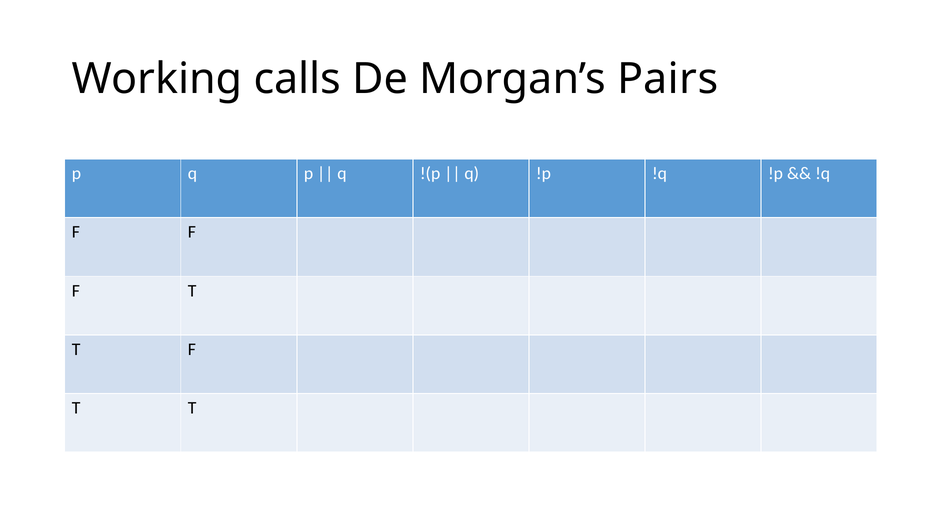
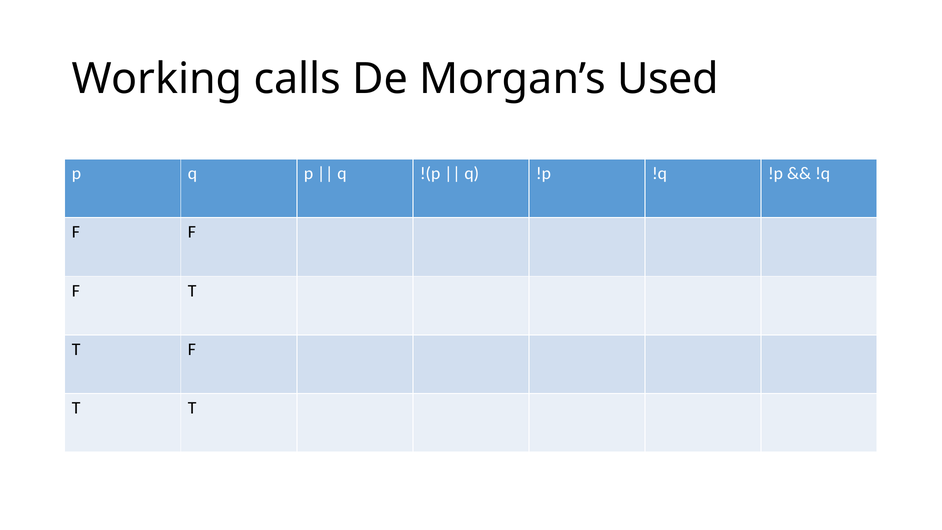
Pairs: Pairs -> Used
